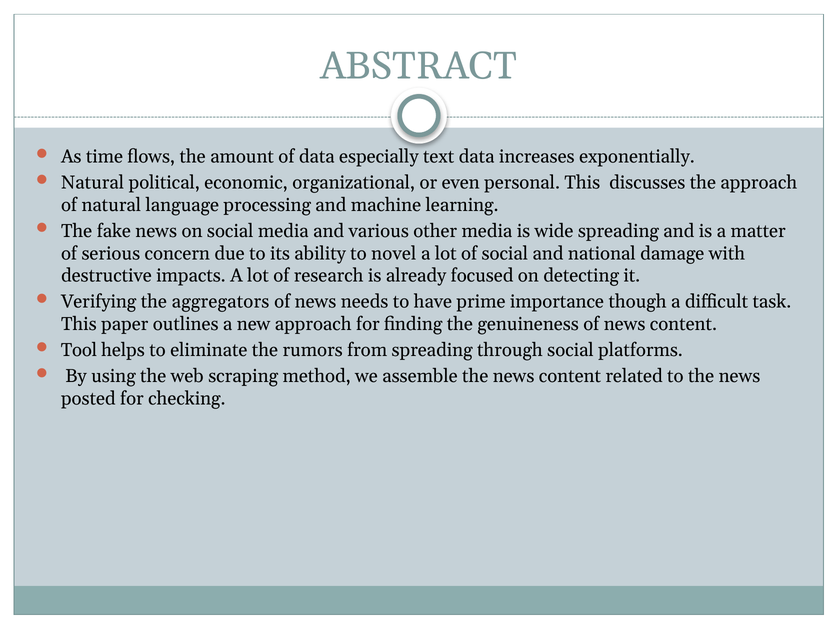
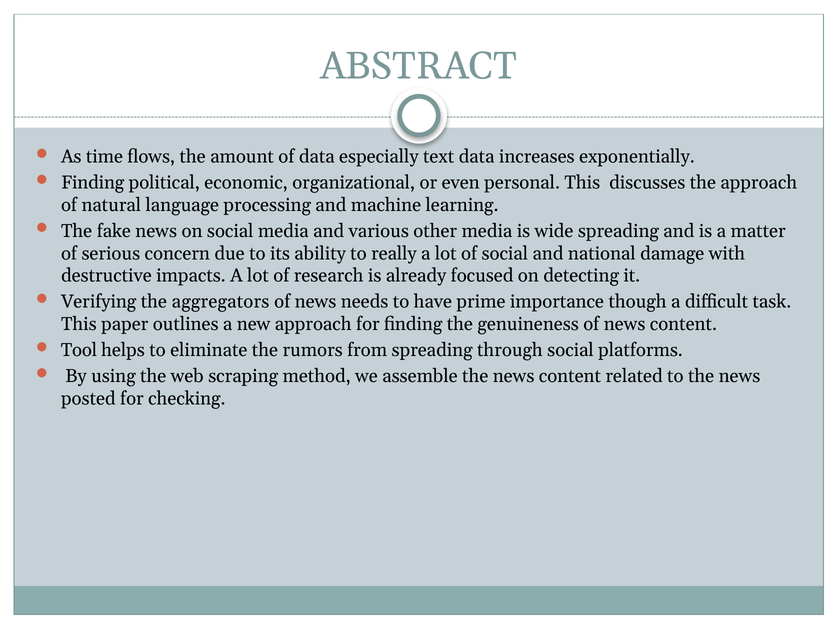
Natural at (93, 183): Natural -> Finding
novel: novel -> really
